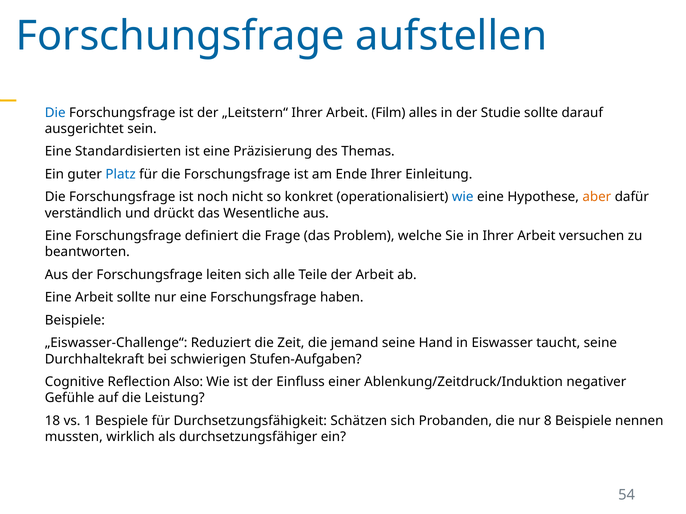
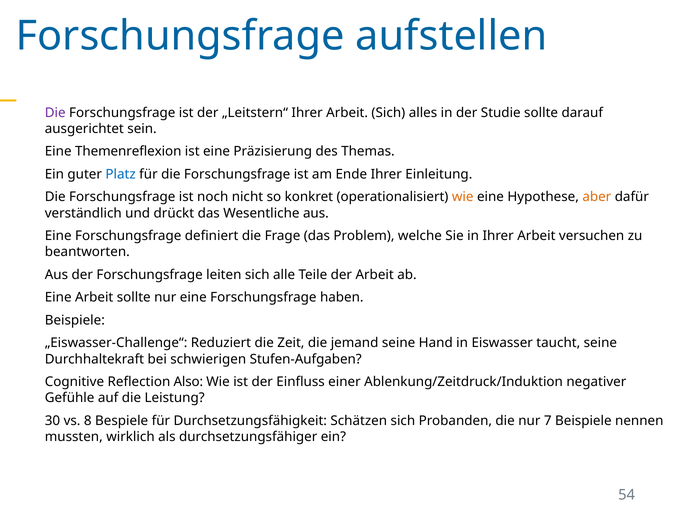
Die at (55, 113) colour: blue -> purple
Arbeit Film: Film -> Sich
Standardisierten: Standardisierten -> Themenreflexion
wie at (463, 197) colour: blue -> orange
18: 18 -> 30
1: 1 -> 8
8: 8 -> 7
